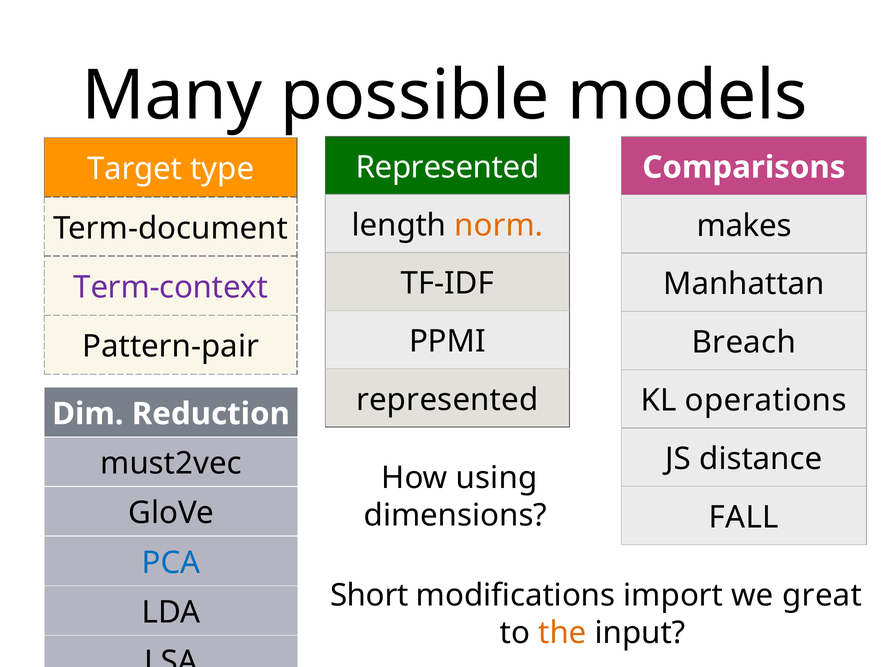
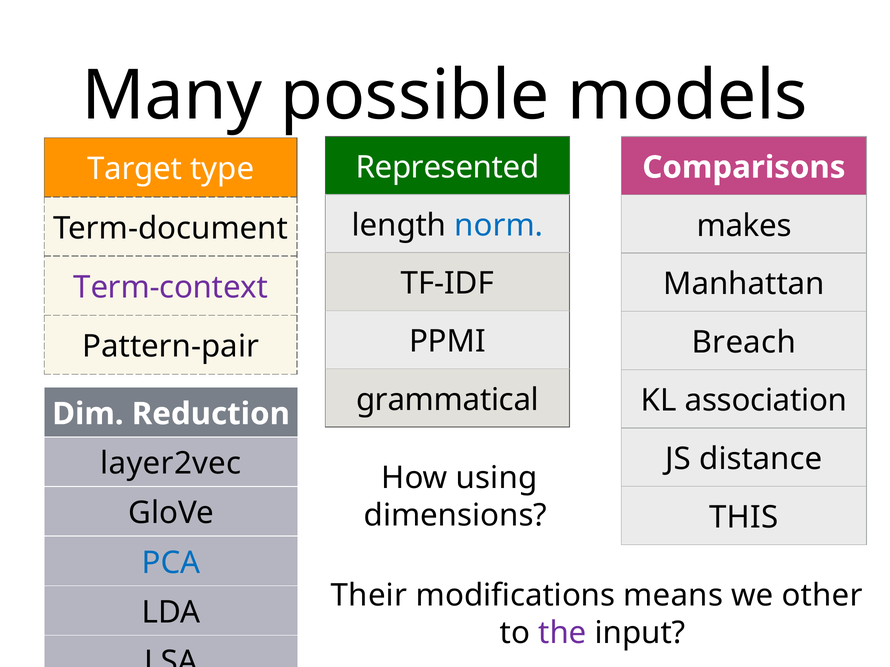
norm colour: orange -> blue
represented at (447, 400): represented -> grammatical
operations: operations -> association
must2vec: must2vec -> layer2vec
FALL: FALL -> THIS
Short: Short -> Their
import: import -> means
great: great -> other
the colour: orange -> purple
